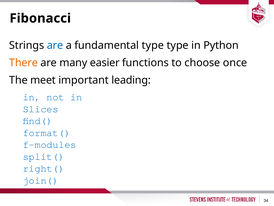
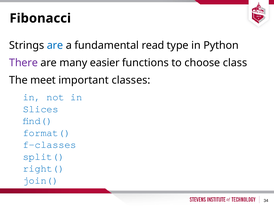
fundamental type: type -> read
There colour: orange -> purple
once: once -> class
leading: leading -> classes
f-modules: f-modules -> f-classes
